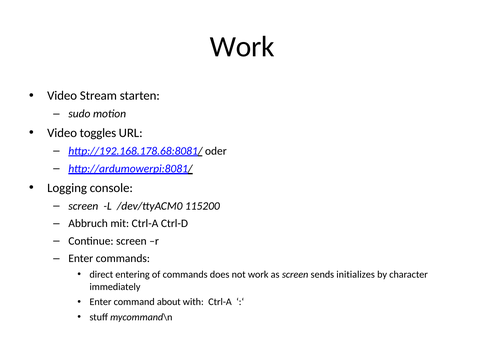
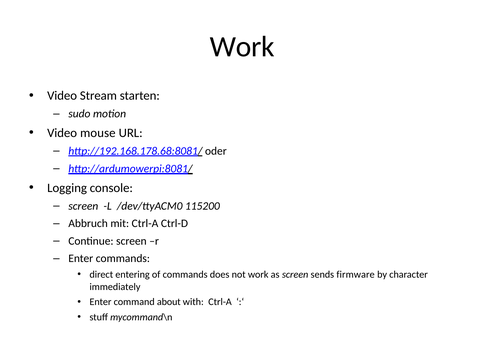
toggles: toggles -> mouse
initializes: initializes -> firmware
